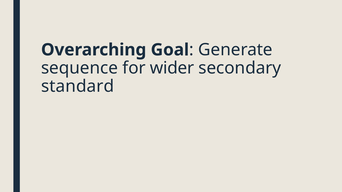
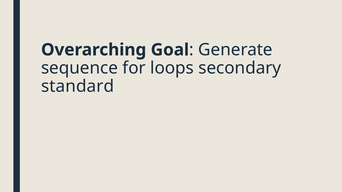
wider: wider -> loops
